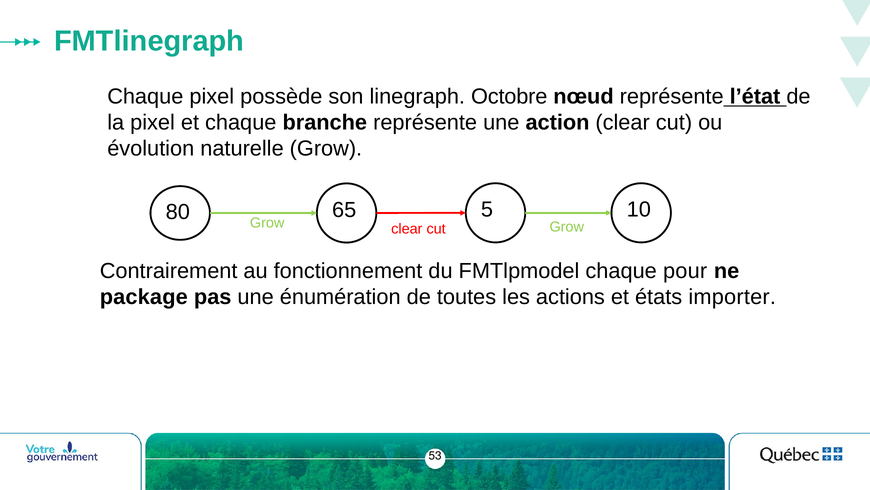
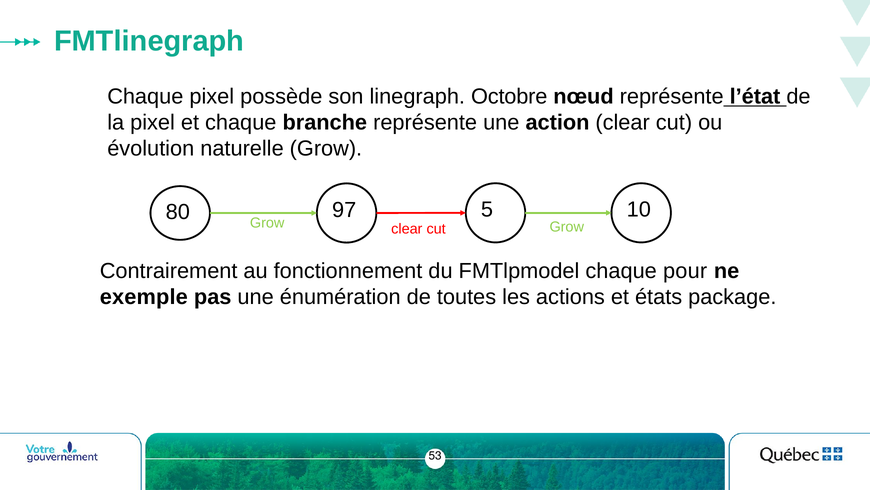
65: 65 -> 97
package: package -> exemple
importer: importer -> package
